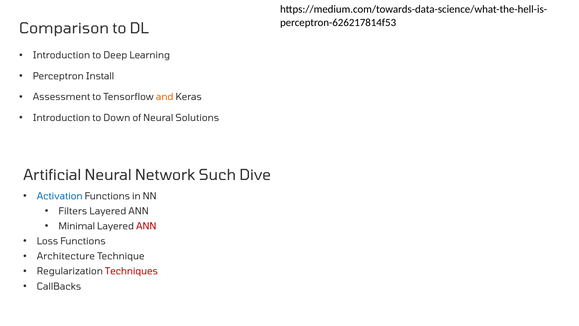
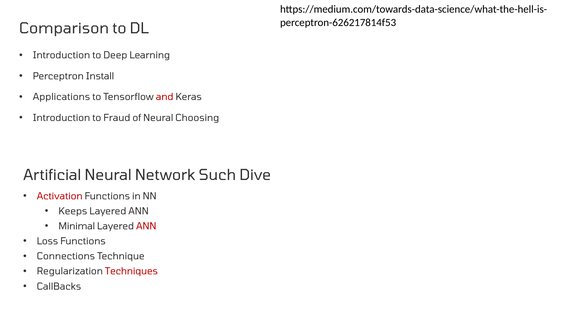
Assessment: Assessment -> Applications
and colour: orange -> red
Down: Down -> Fraud
Solutions: Solutions -> Choosing
Activation colour: blue -> red
Filters: Filters -> Keeps
Architecture: Architecture -> Connections
